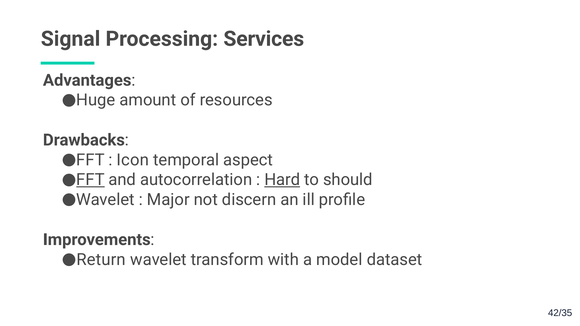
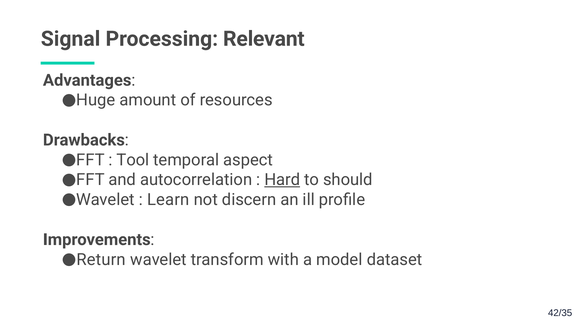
Services: Services -> Relevant
Icon: Icon -> Tool
FFT at (90, 180) underline: present -> none
Major: Major -> Learn
